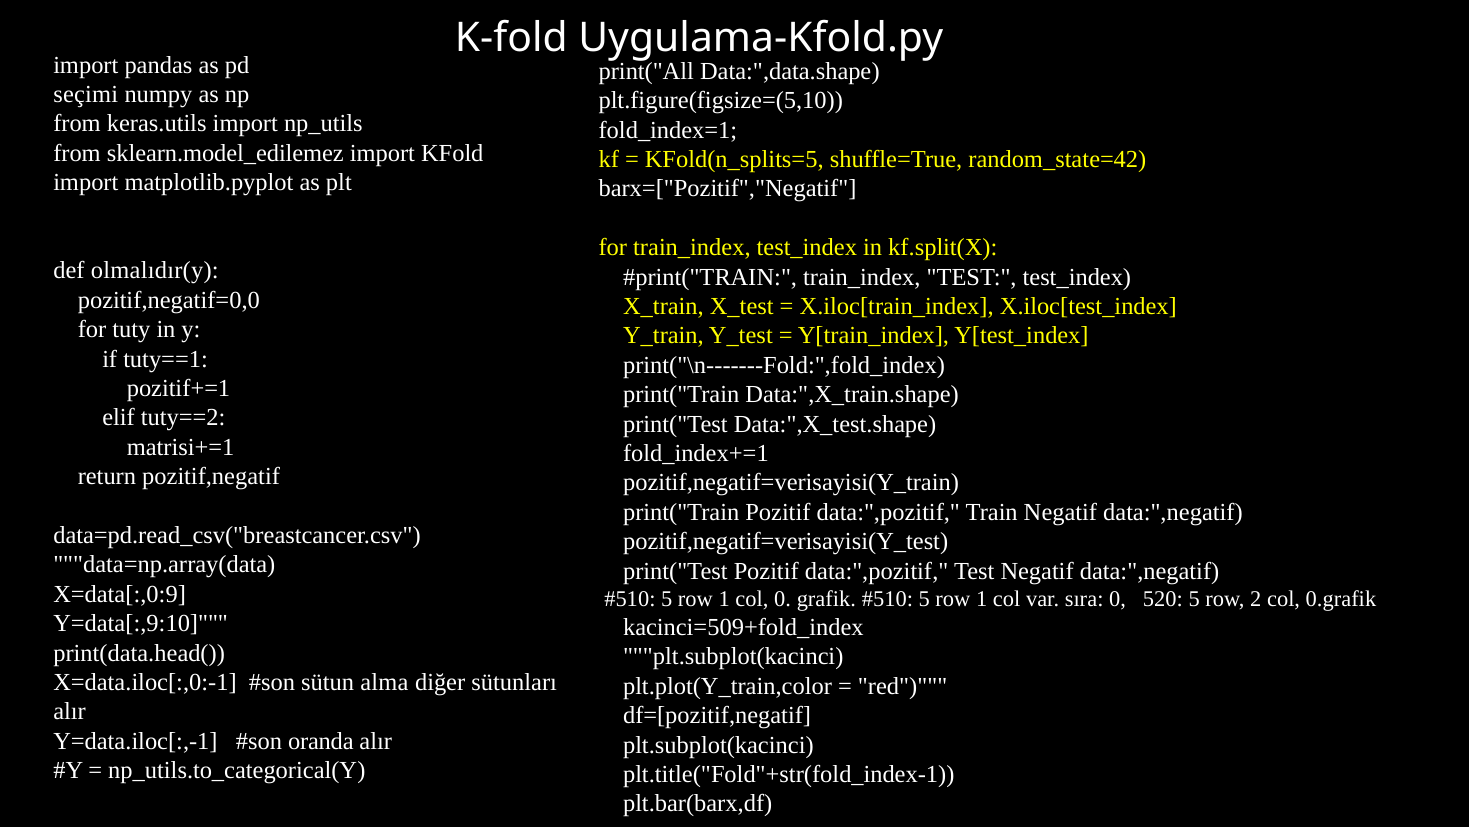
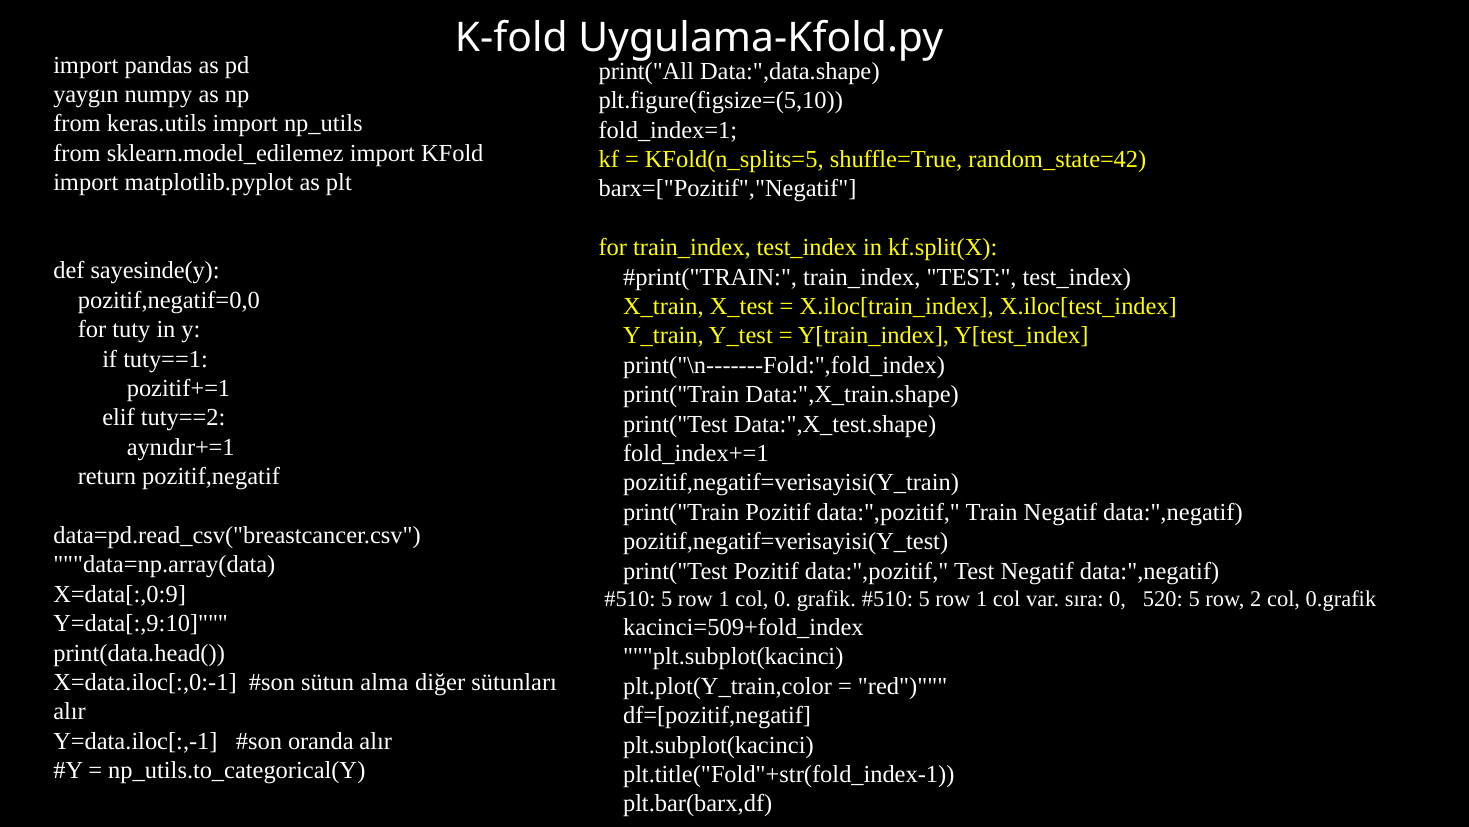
seçimi: seçimi -> yaygın
olmalıdır(y: olmalıdır(y -> sayesinde(y
matrisi+=1: matrisi+=1 -> aynıdır+=1
